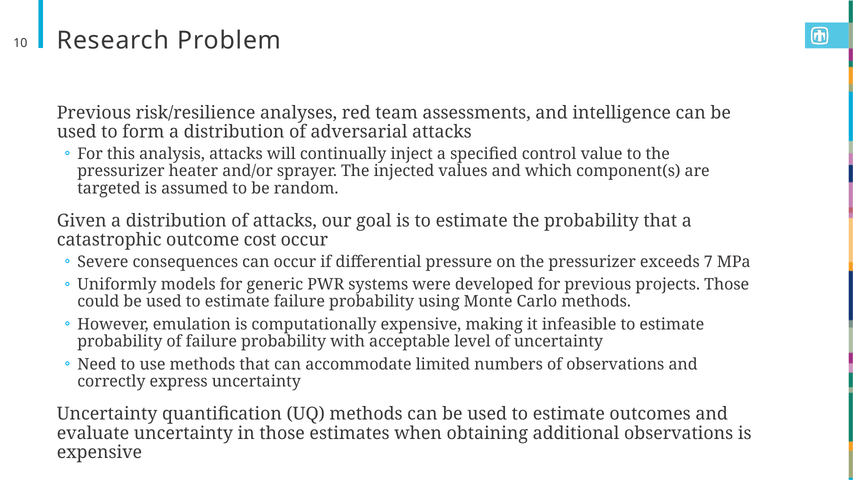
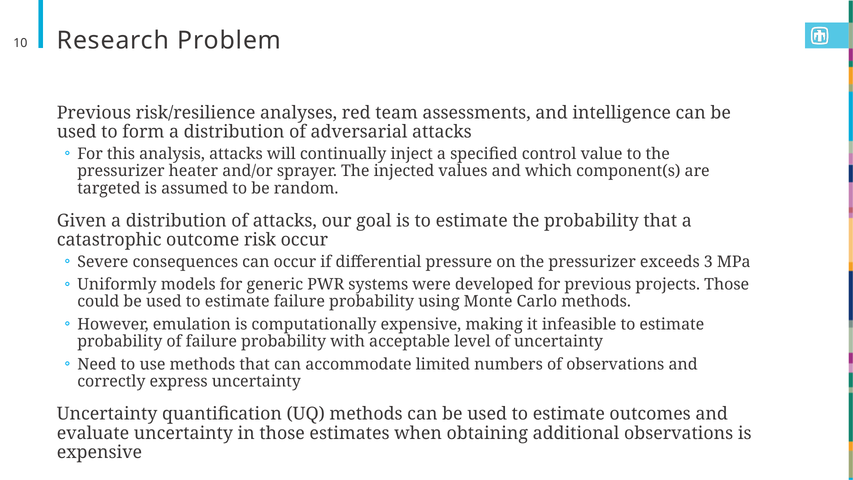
cost: cost -> risk
7: 7 -> 3
